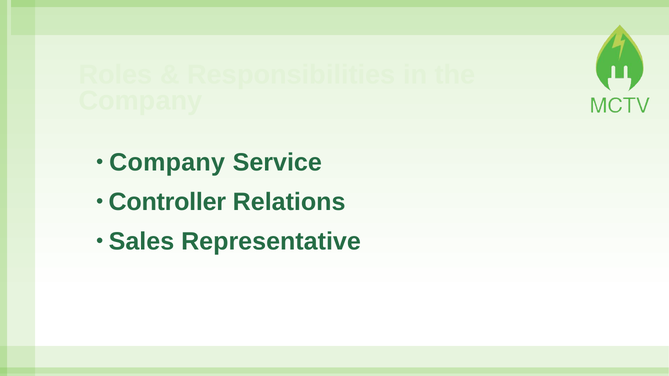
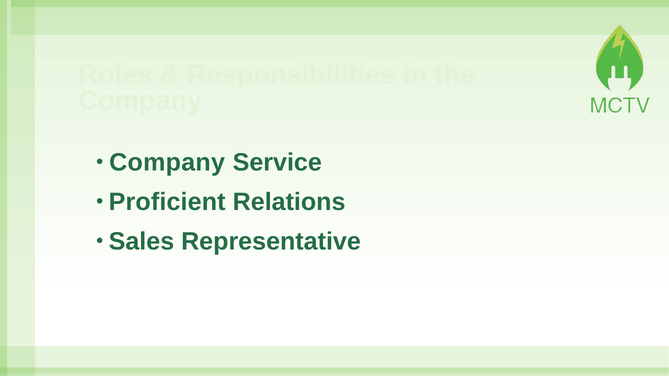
Controller: Controller -> Proficient
